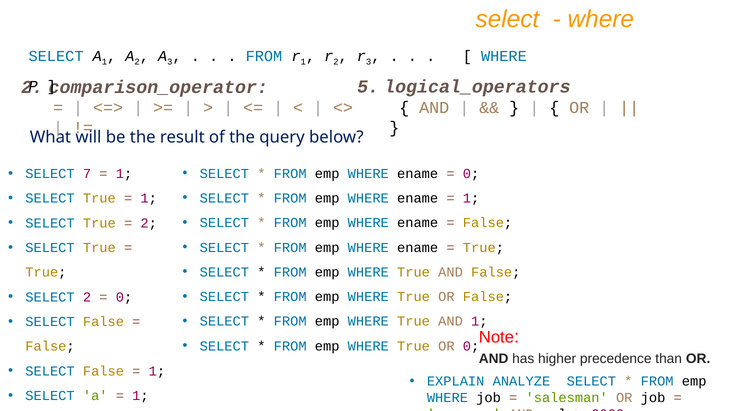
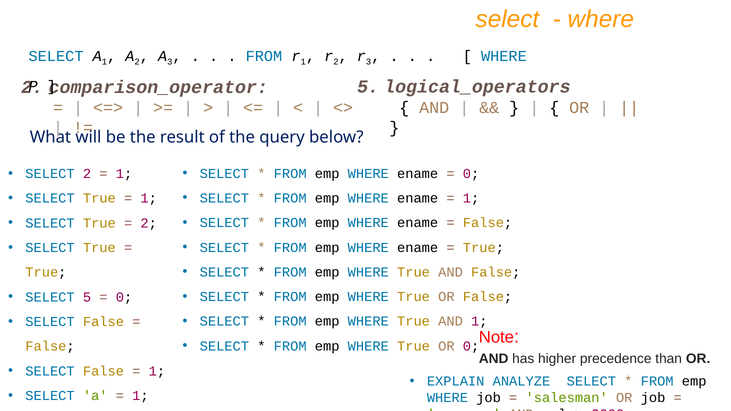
SELECT 7: 7 -> 2
SELECT 2: 2 -> 5
